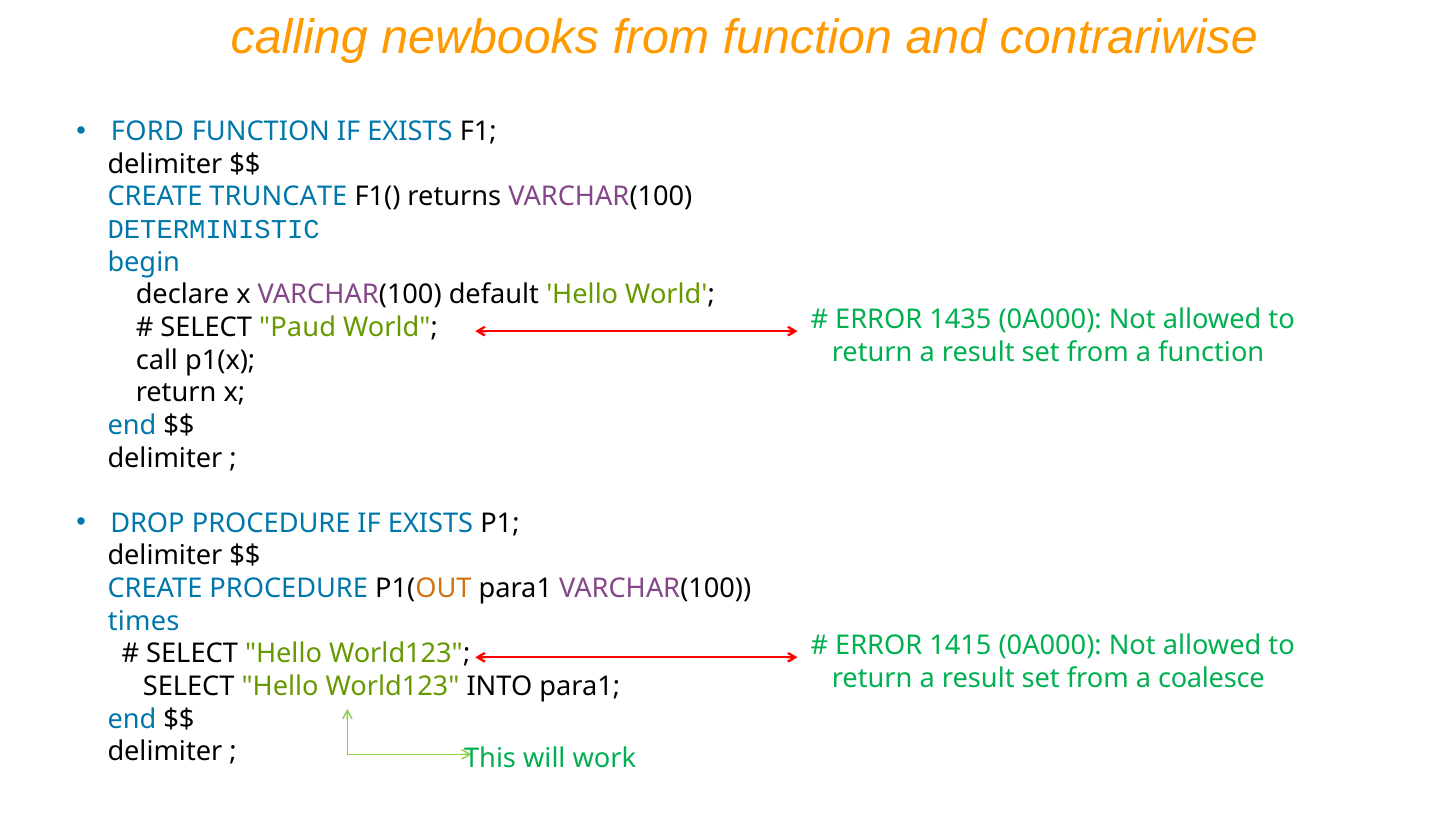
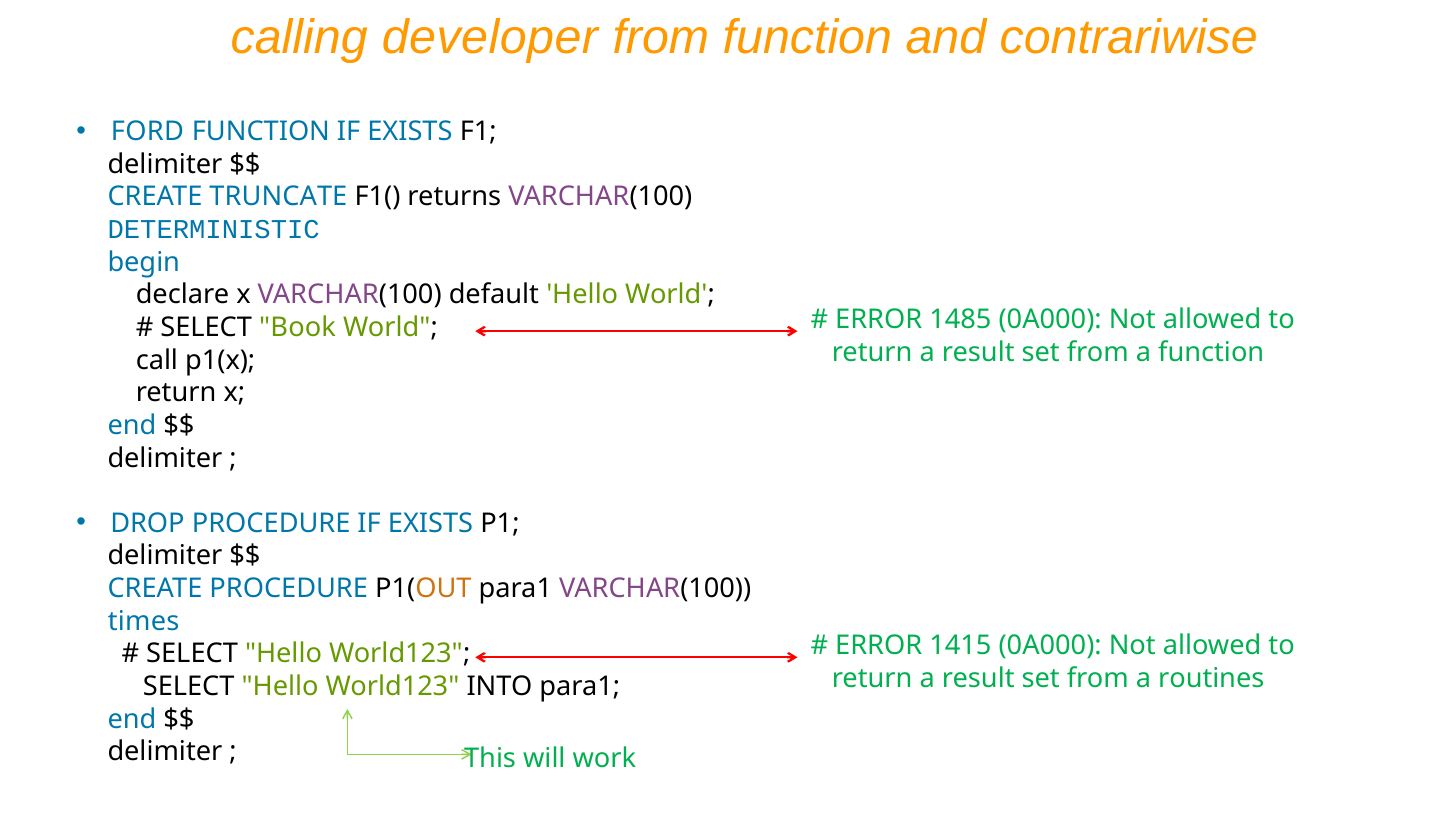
newbooks: newbooks -> developer
1435: 1435 -> 1485
Paud: Paud -> Book
coalesce: coalesce -> routines
